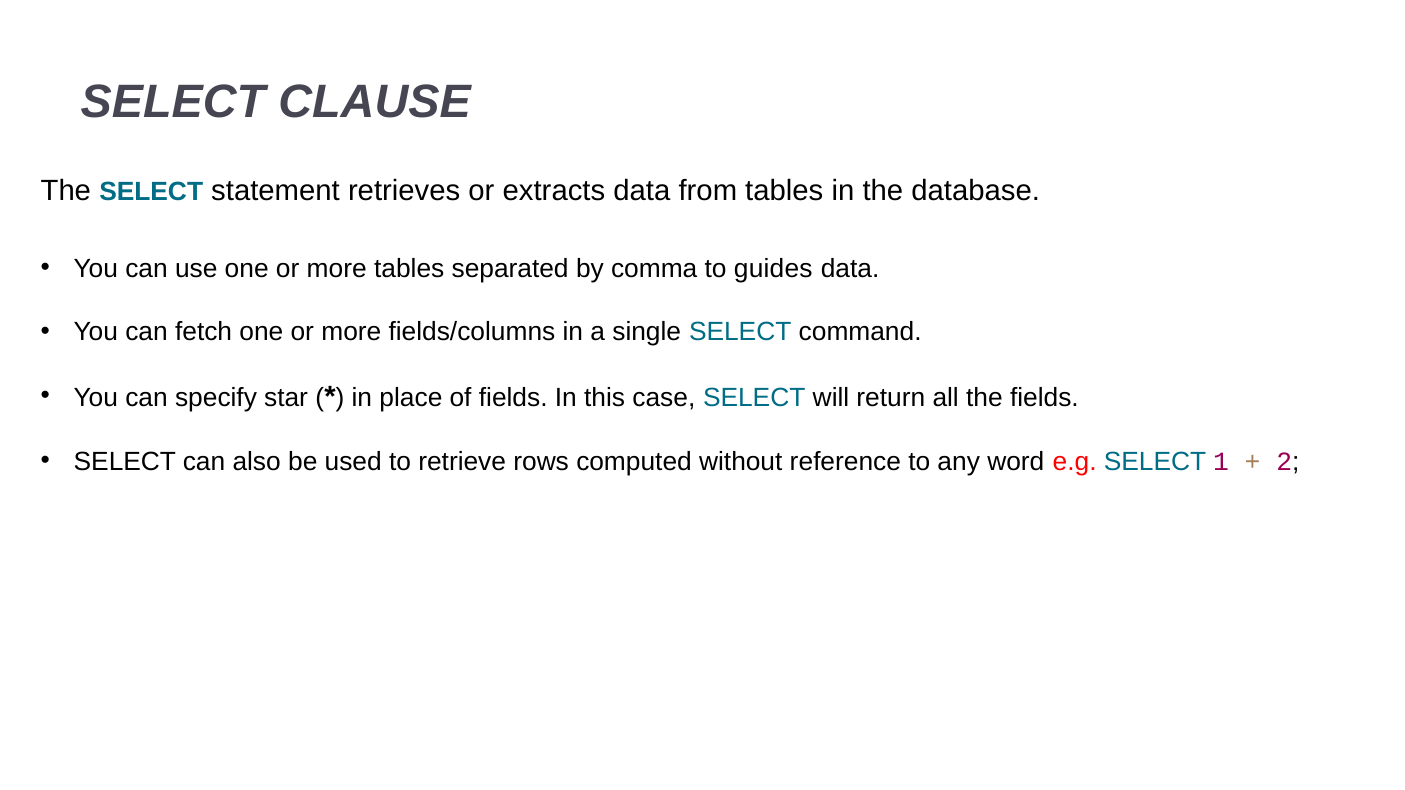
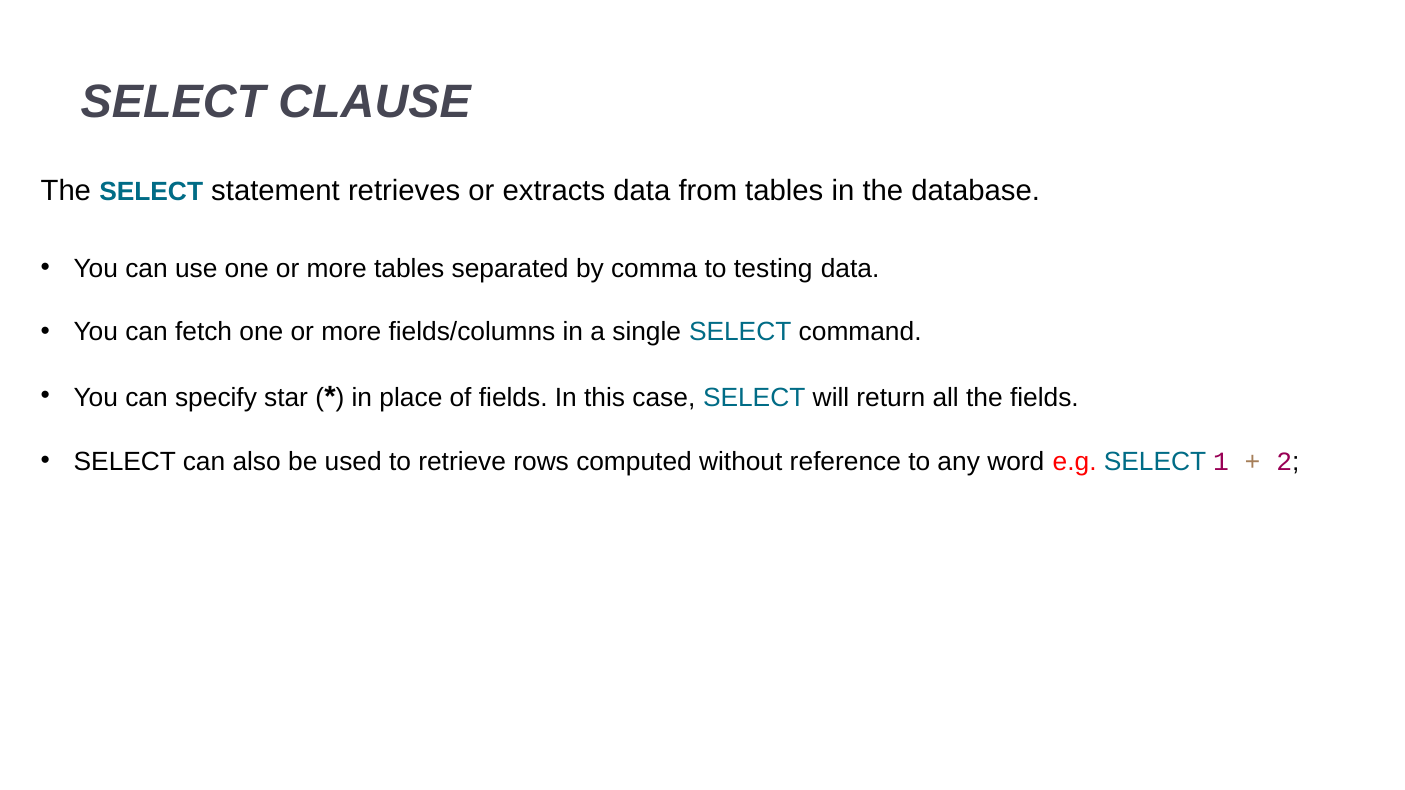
guides: guides -> testing
